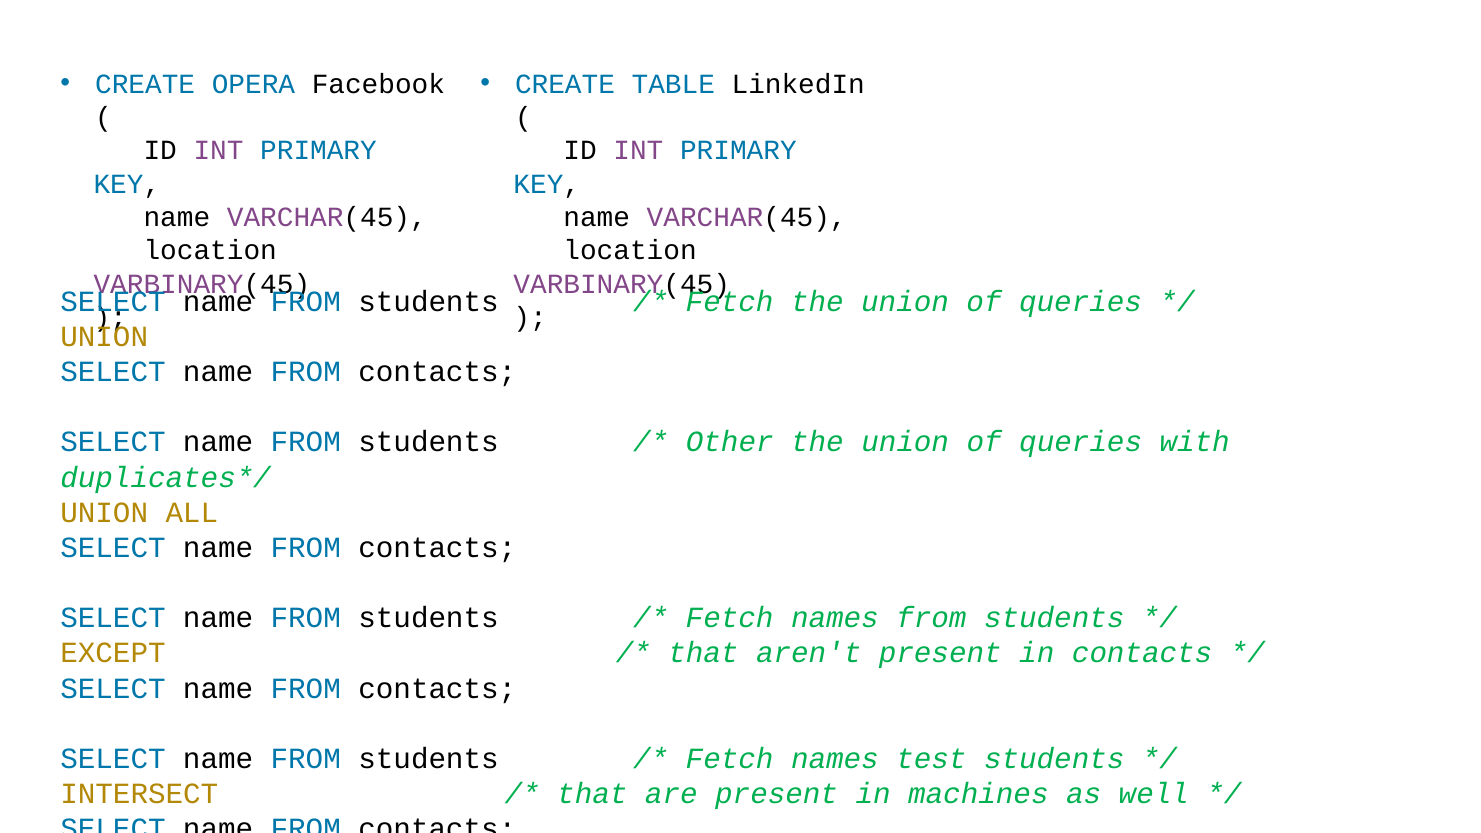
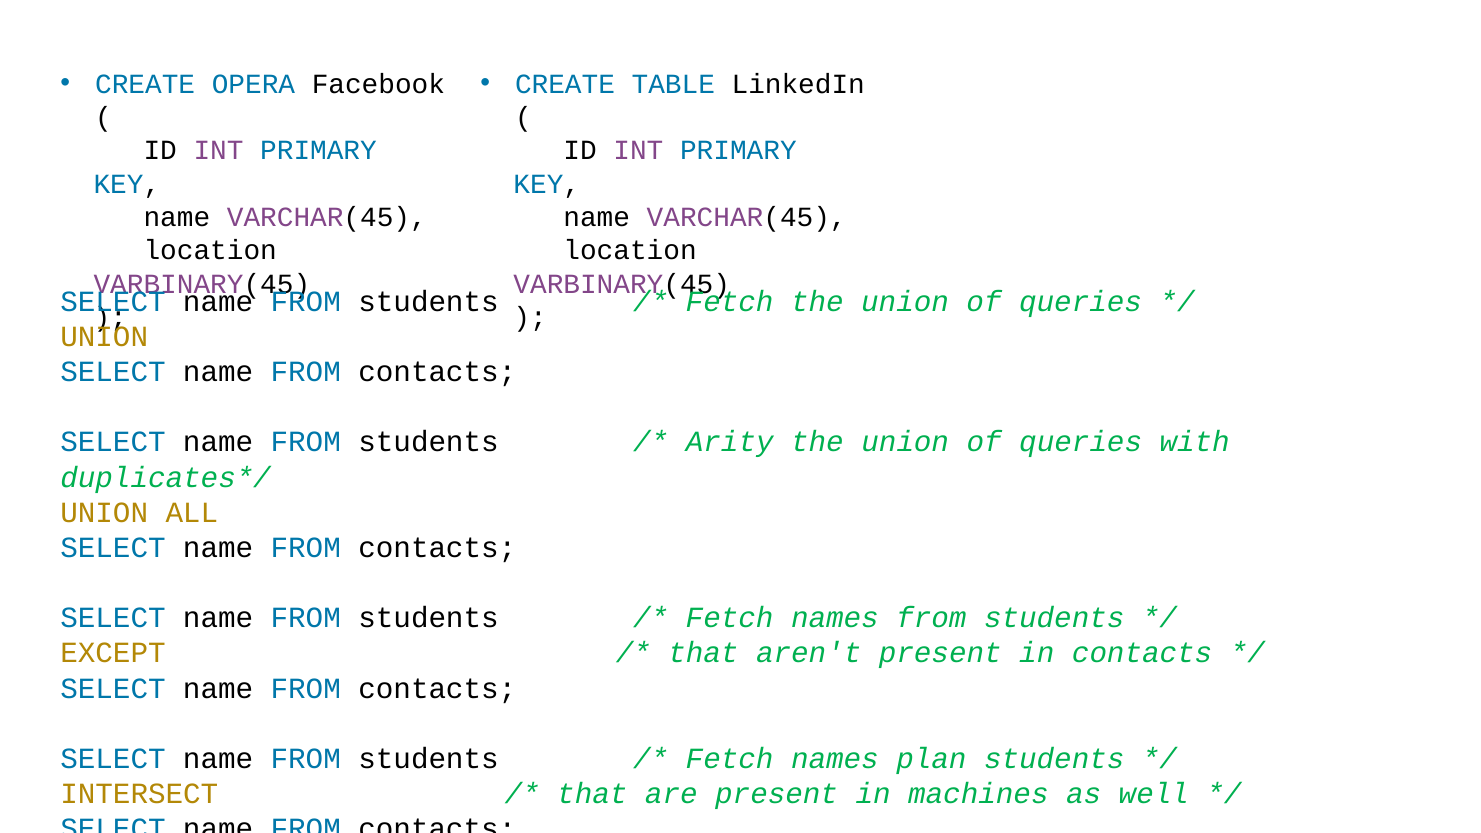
Other: Other -> Arity
test: test -> plan
